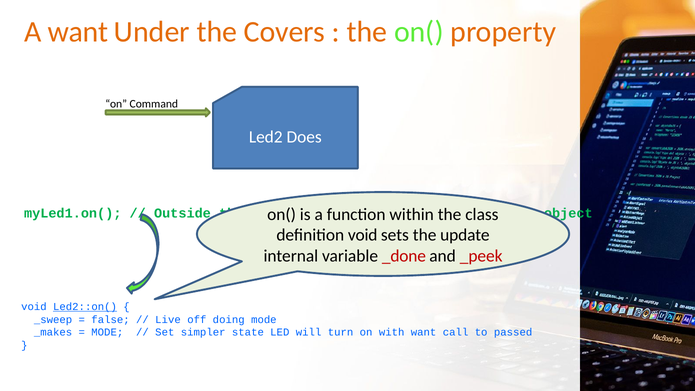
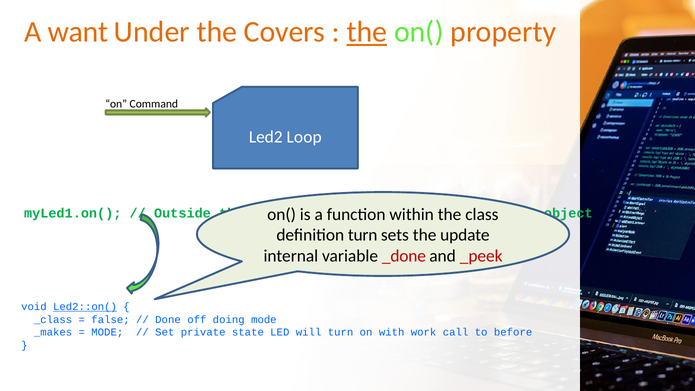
the at (367, 32) underline: none -> present
Does: Does -> Loop
definition void: void -> turn
_sweep: _sweep -> _class
Live: Live -> Done
simpler: simpler -> private
with want: want -> work
passed: passed -> before
